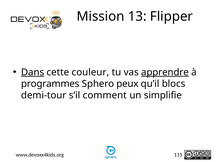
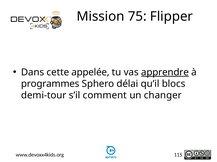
13: 13 -> 75
Dans underline: present -> none
couleur: couleur -> appelée
peux: peux -> délai
simplifie: simplifie -> changer
